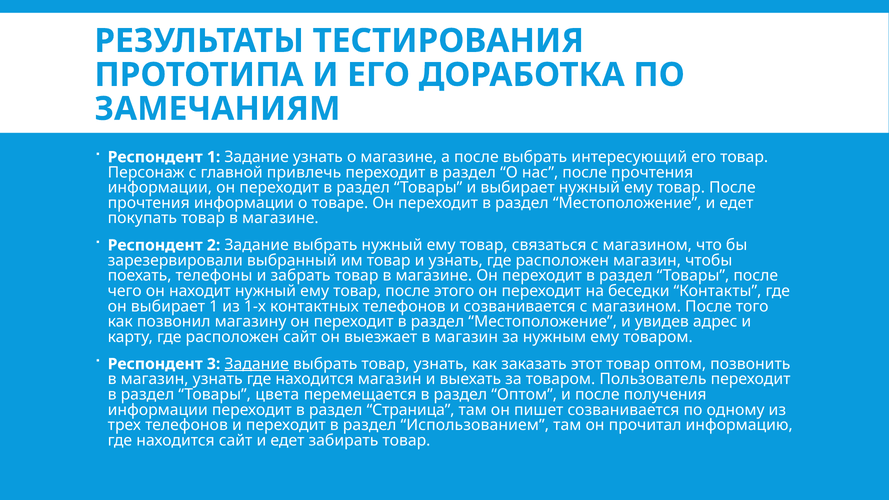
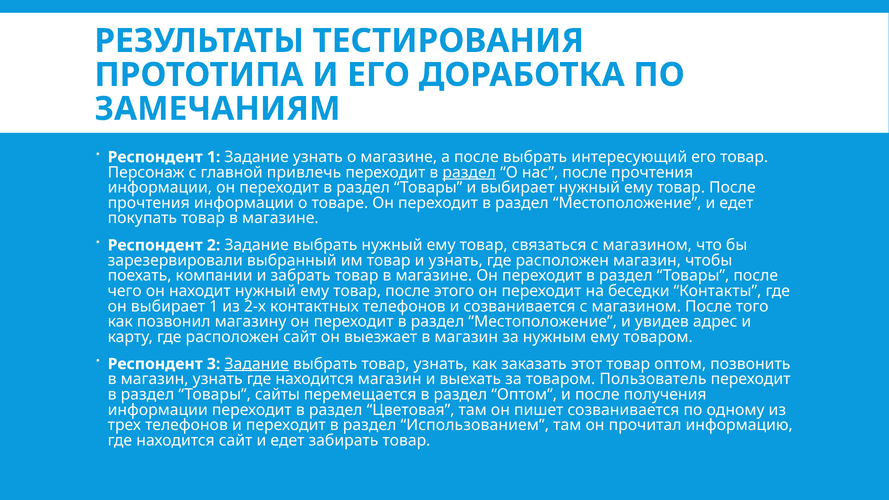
раздел at (469, 172) underline: none -> present
телефоны: телефоны -> компании
1-х: 1-х -> 2-х
цвета: цвета -> сайты
Страница: Страница -> Цветовая
